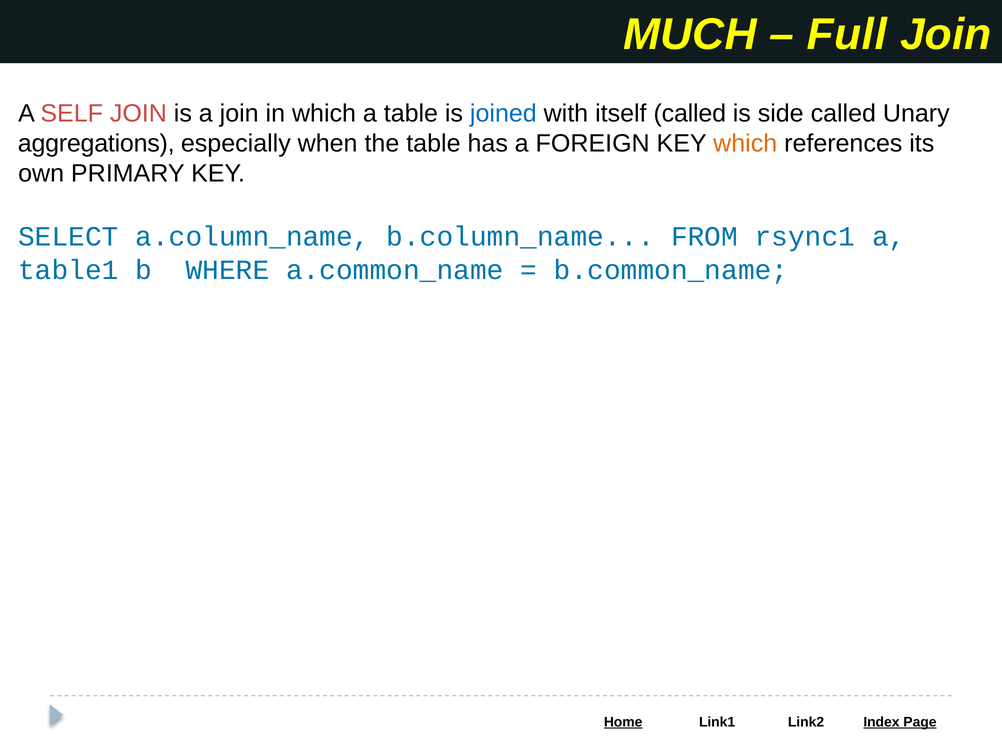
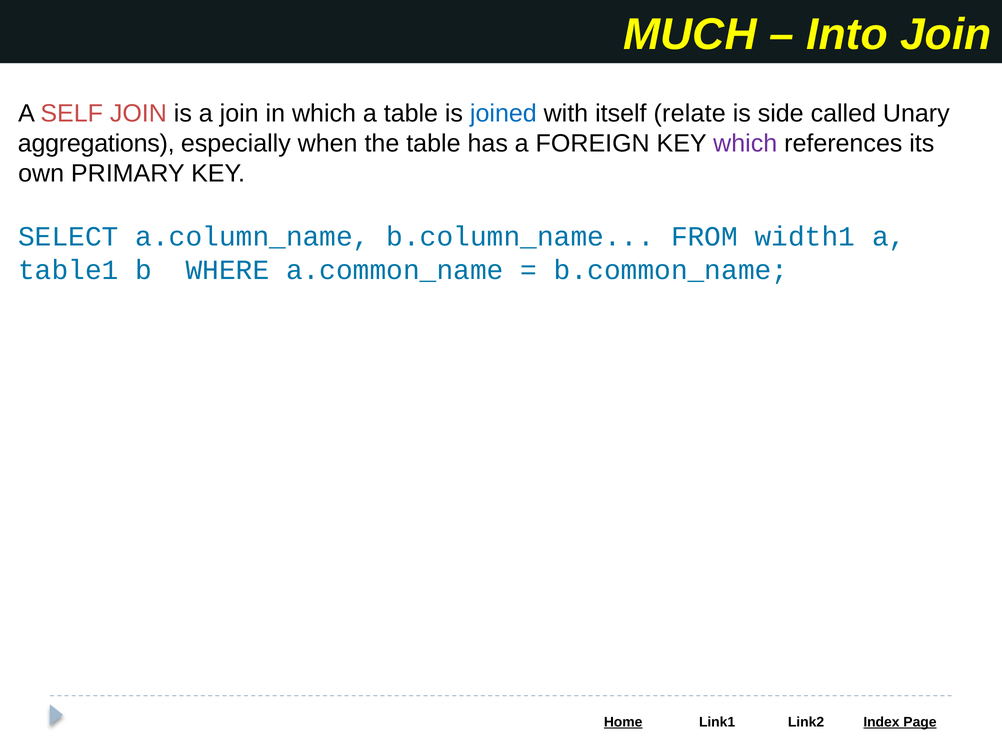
Full: Full -> Into
itself called: called -> relate
which at (745, 144) colour: orange -> purple
rsync1: rsync1 -> width1
